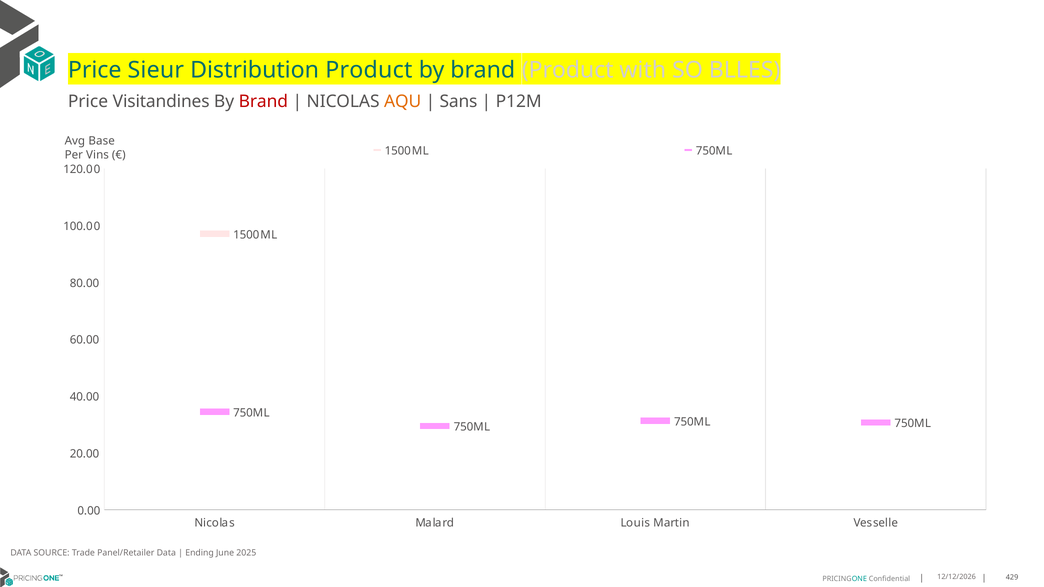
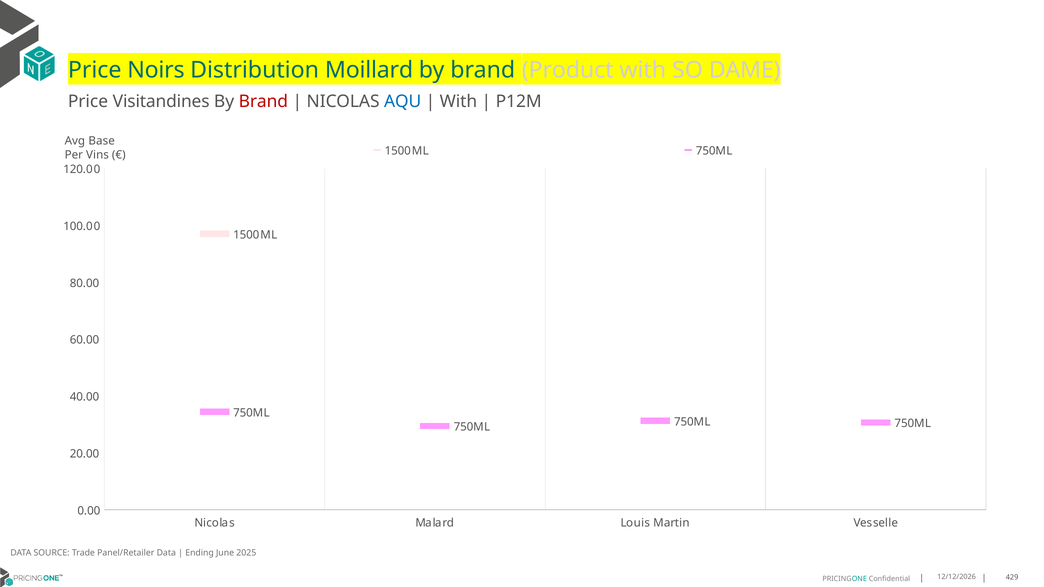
Sieur: Sieur -> Noirs
Distribution Product: Product -> Moillard
BLLES: BLLES -> DAME
AQU colour: orange -> blue
Sans at (458, 102): Sans -> With
